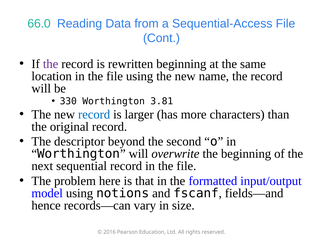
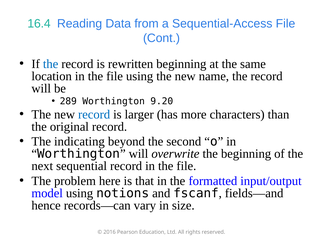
66.0: 66.0 -> 16.4
the at (51, 64) colour: purple -> blue
330: 330 -> 289
3.81: 3.81 -> 9.20
descriptor: descriptor -> indicating
